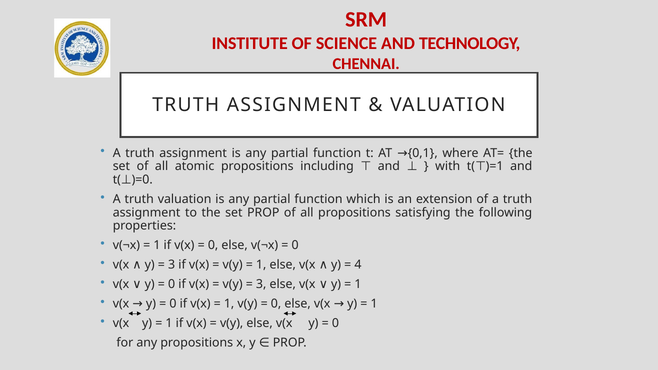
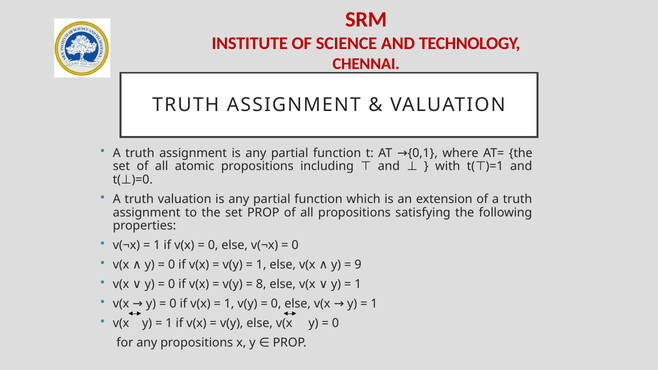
3 at (172, 265): 3 -> 0
4: 4 -> 9
3 at (261, 284): 3 -> 8
